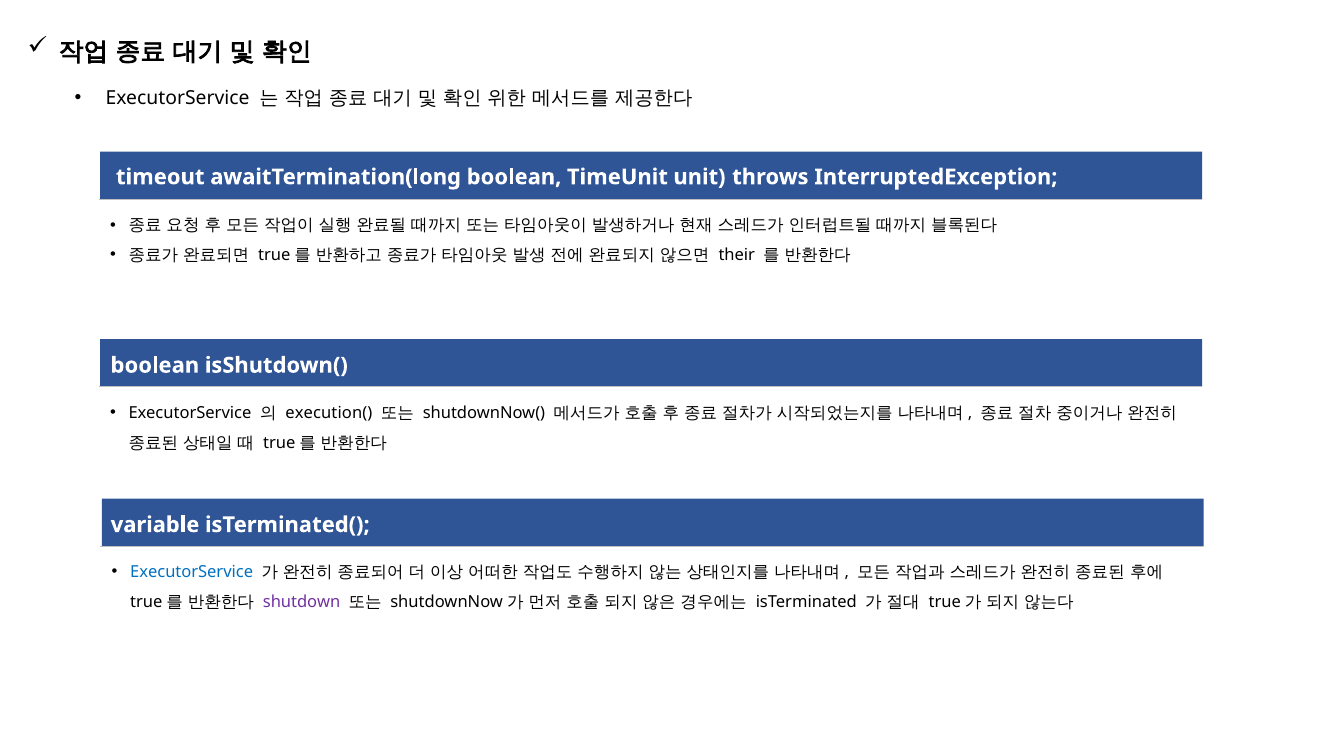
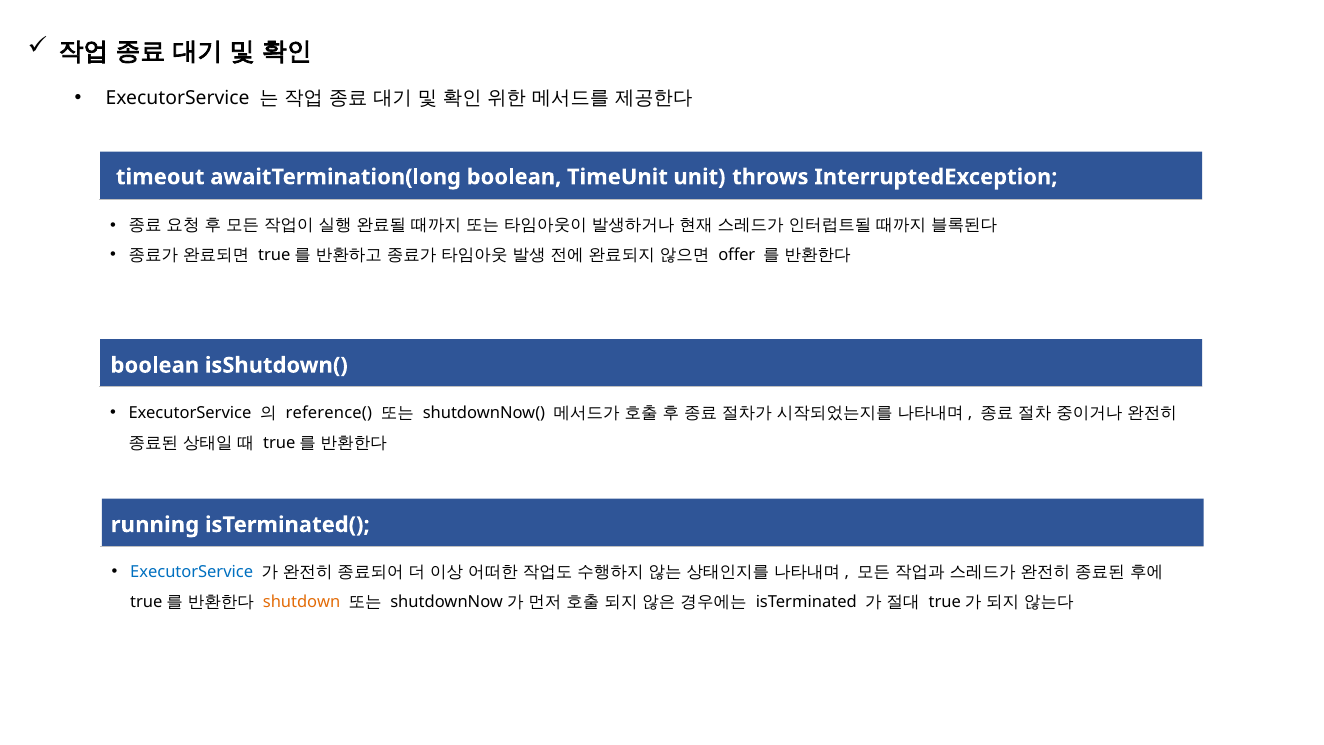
their: their -> offer
execution(: execution( -> reference(
variable: variable -> running
shutdown colour: purple -> orange
